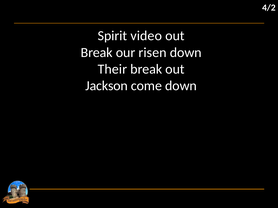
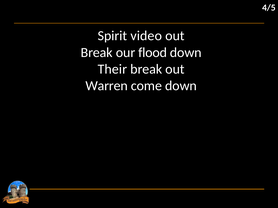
4/2: 4/2 -> 4/5
risen: risen -> flood
Jackson: Jackson -> Warren
